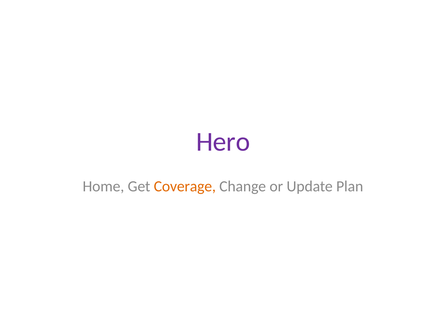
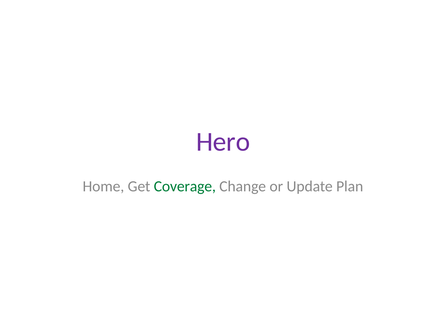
Coverage colour: orange -> green
